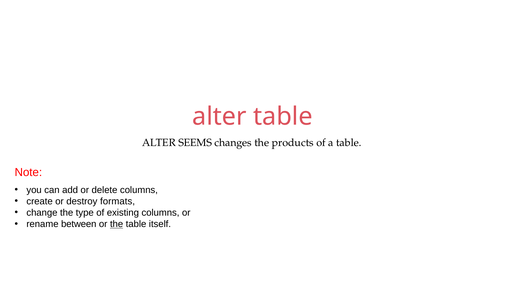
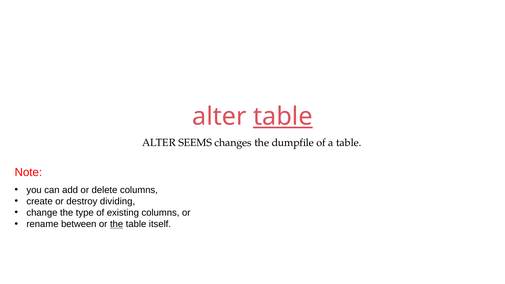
table at (283, 117) underline: none -> present
products: products -> dumpfile
formats: formats -> dividing
